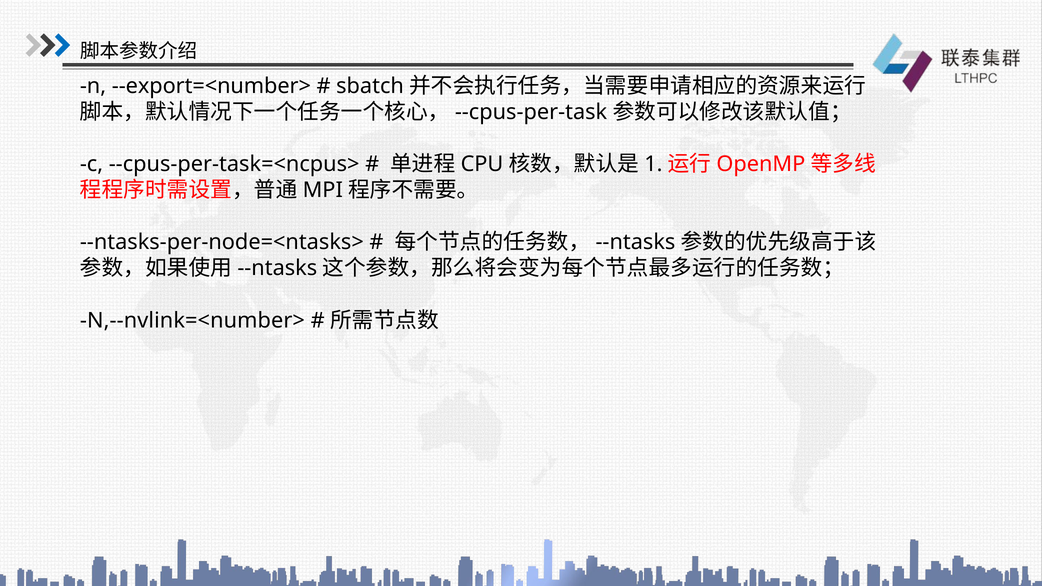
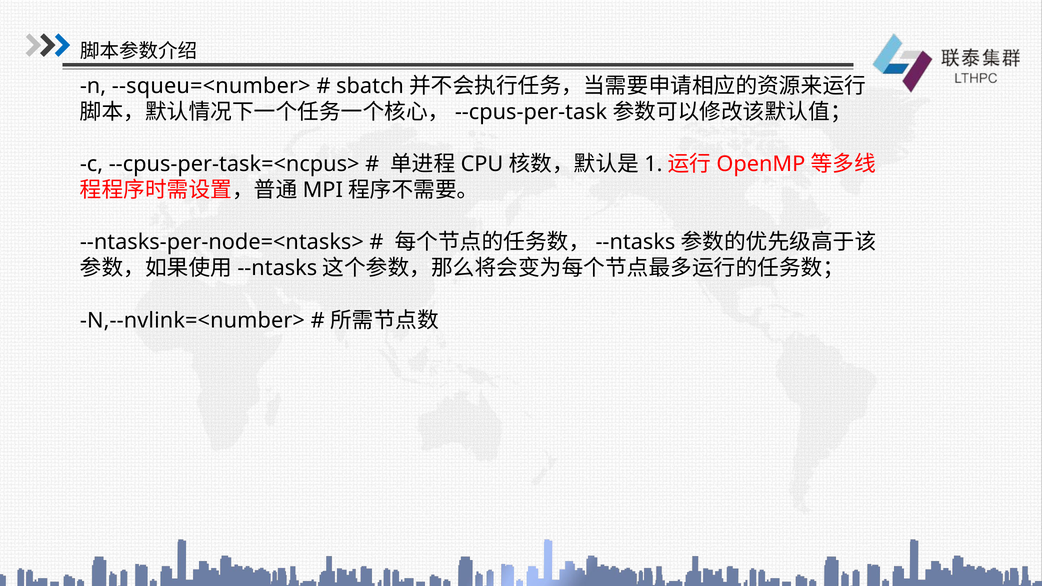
--export=<number>: --export=<number> -> --squeu=<number>
